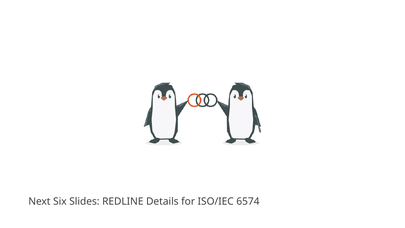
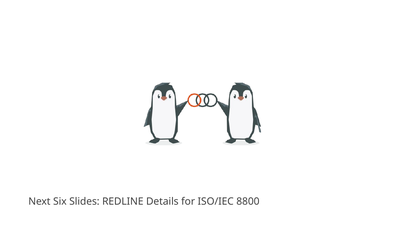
6574: 6574 -> 8800
